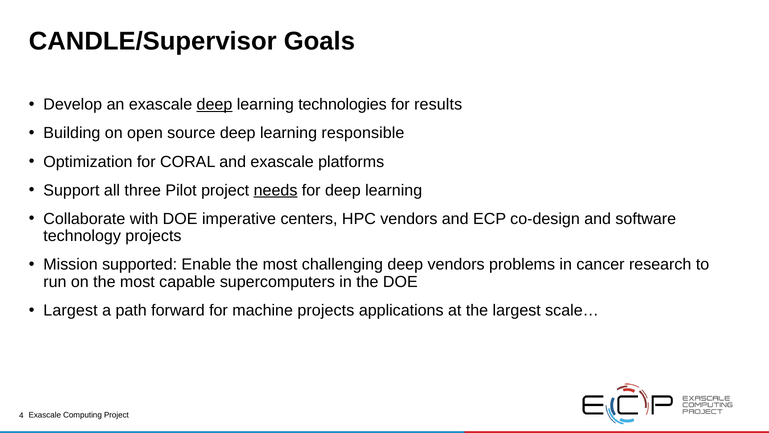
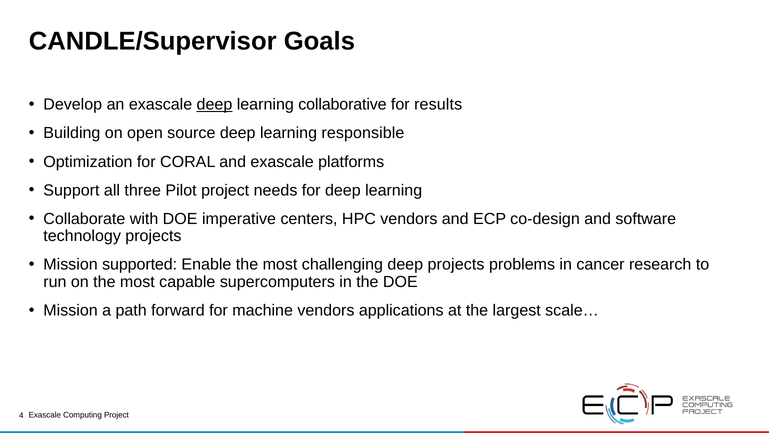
technologies: technologies -> collaborative
needs underline: present -> none
deep vendors: vendors -> projects
Largest at (70, 310): Largest -> Mission
machine projects: projects -> vendors
